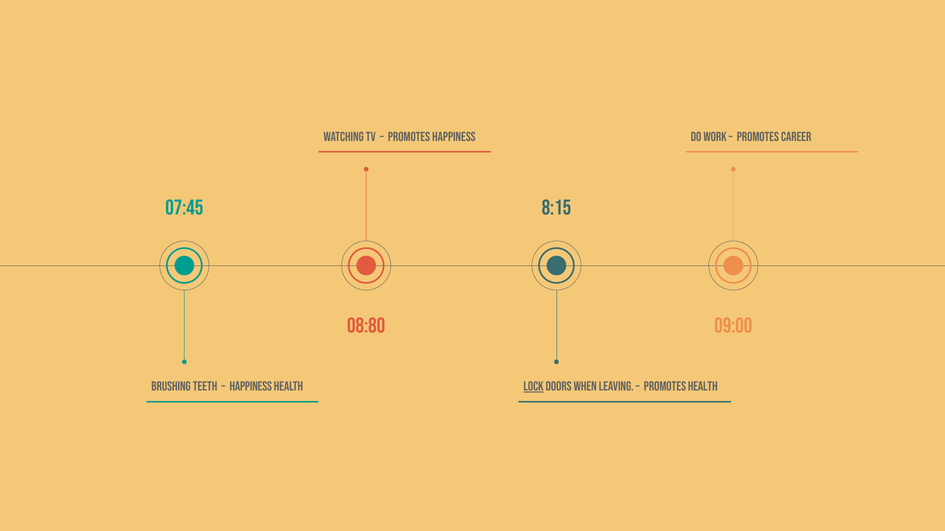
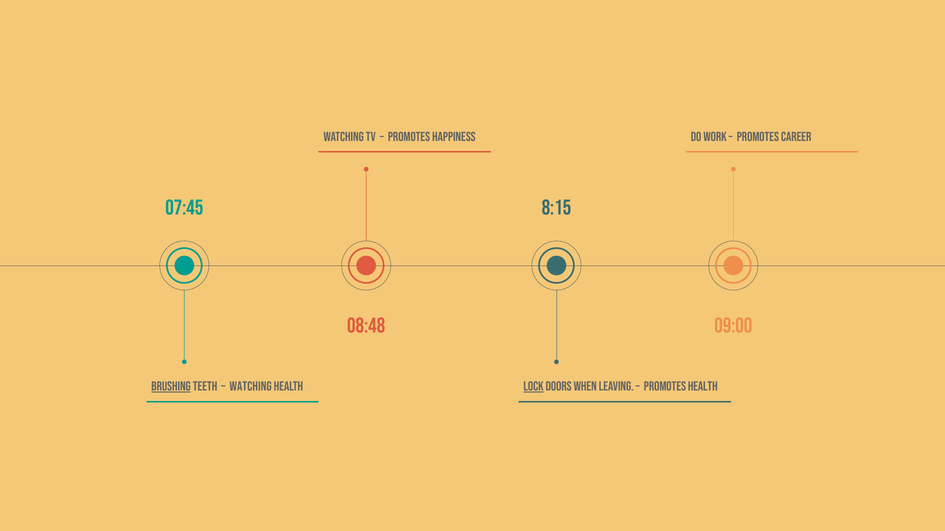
08:80: 08:80 -> 08:48
Brushing underline: none -> present
Happiness at (251, 387): Happiness -> Watching
